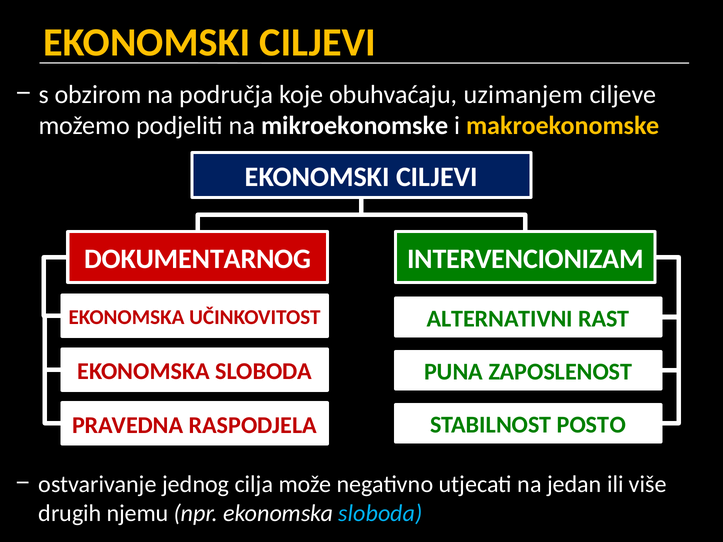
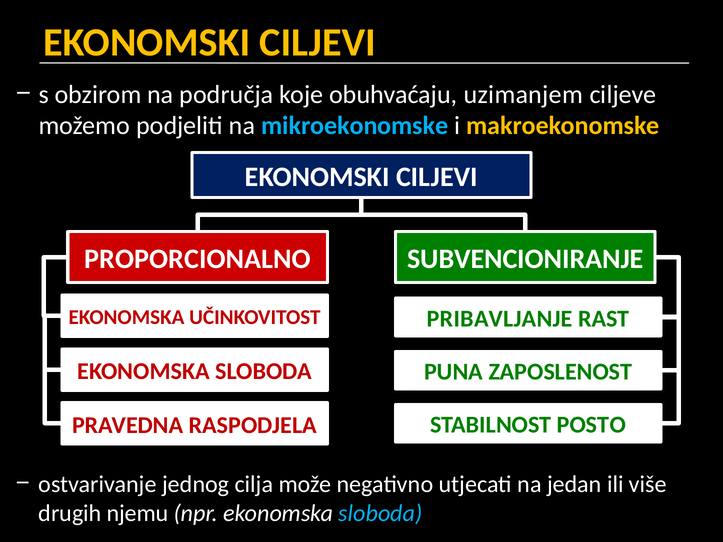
mikroekonomske colour: white -> light blue
DOKUMENTARNOG: DOKUMENTARNOG -> PROPORCIONALNO
INTERVENCIONIZAM: INTERVENCIONIZAM -> SUBVENCIONIRANJE
ALTERNATIVNI: ALTERNATIVNI -> PRIBAVLJANJE
